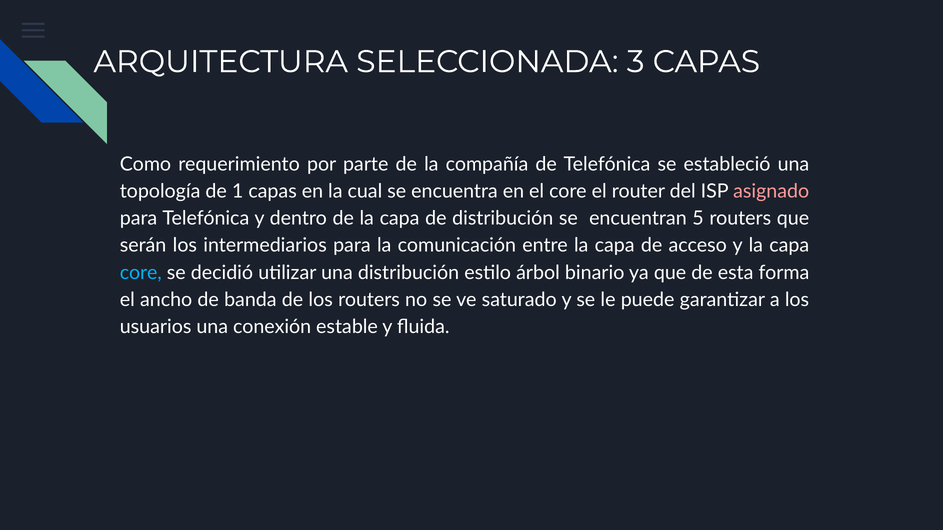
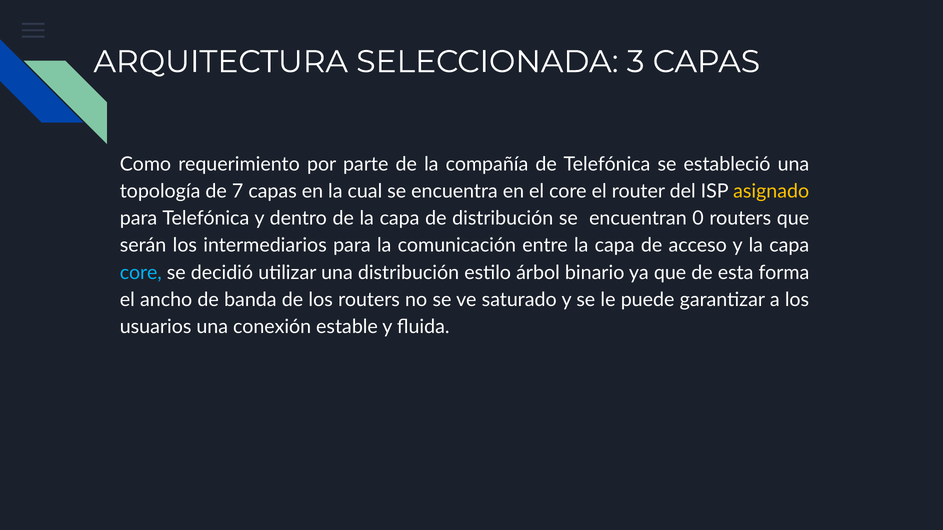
1: 1 -> 7
asignado colour: pink -> yellow
5: 5 -> 0
